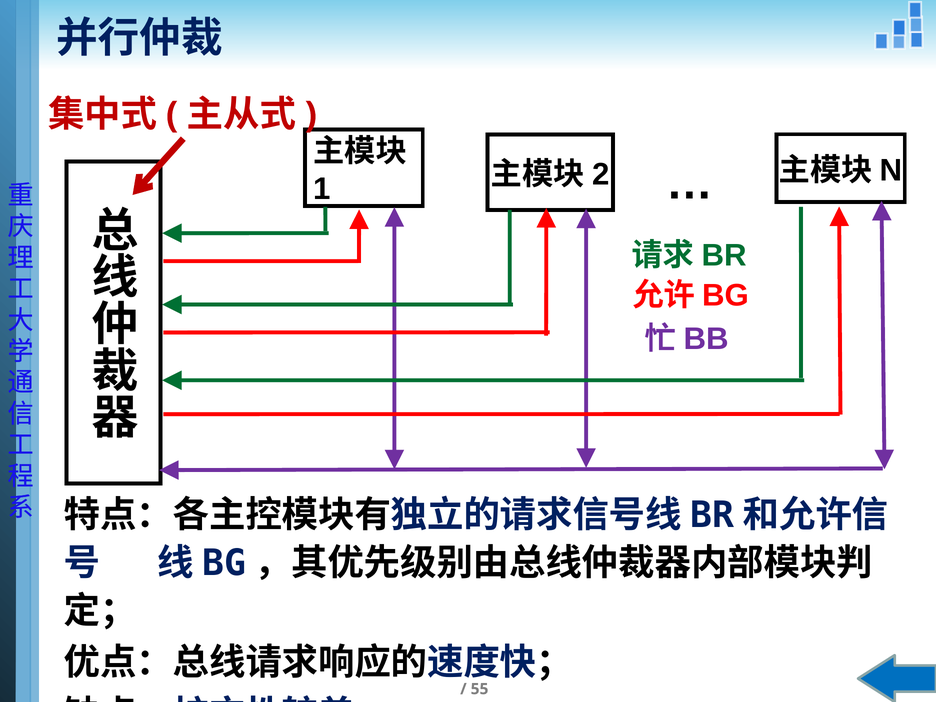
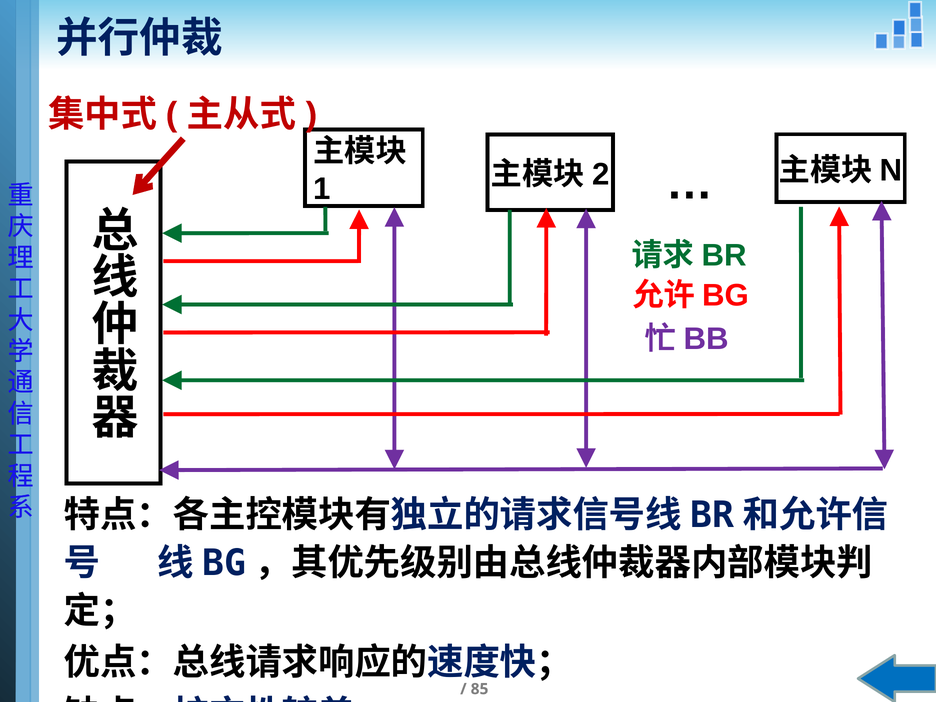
55: 55 -> 85
